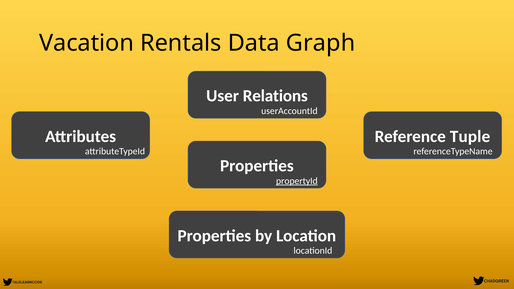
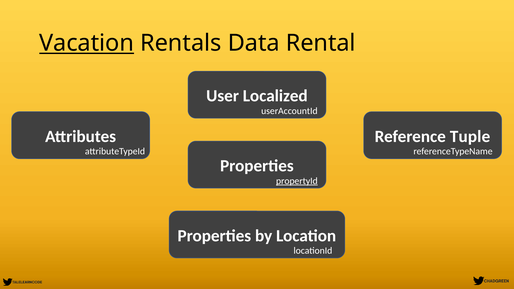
Vacation underline: none -> present
Graph: Graph -> Rental
Relations: Relations -> Localized
